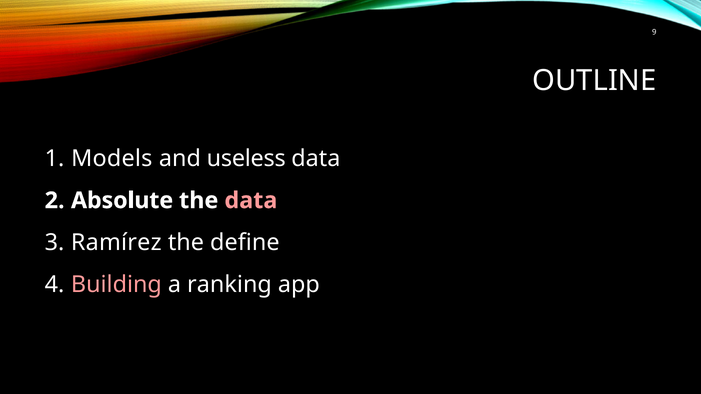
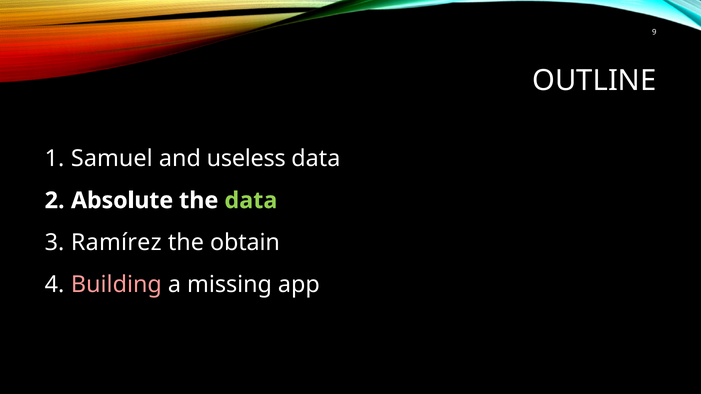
Models: Models -> Samuel
data at (251, 201) colour: pink -> light green
define: define -> obtain
ranking: ranking -> missing
